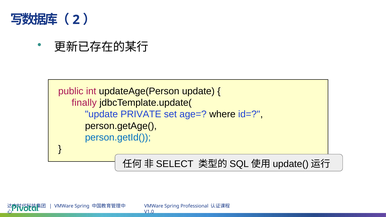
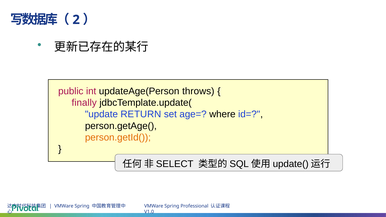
updateAge(Person update: update -> throws
PRIVATE: PRIVATE -> RETURN
person.getId( colour: blue -> orange
